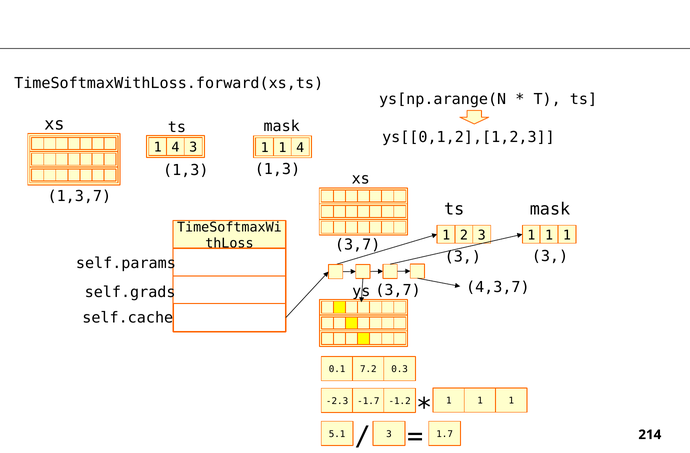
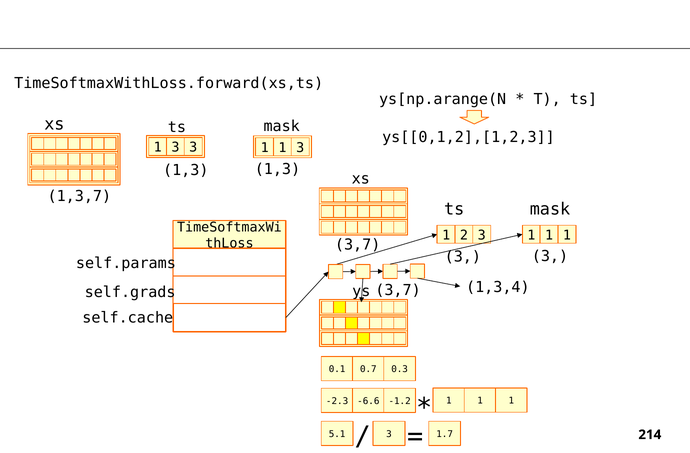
4 at (175, 147): 4 -> 3
1 1 4: 4 -> 3
4,3,7: 4,3,7 -> 1,3,4
7.2: 7.2 -> 0.7
-1.7: -1.7 -> -6.6
